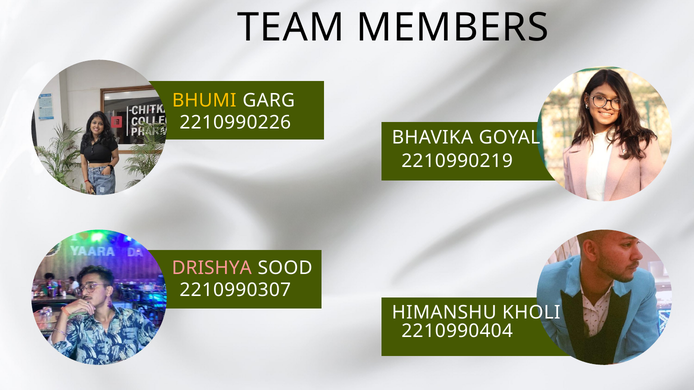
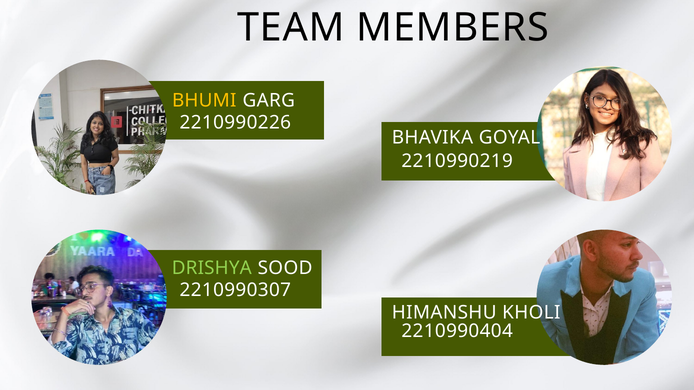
DRISHYA colour: pink -> light green
